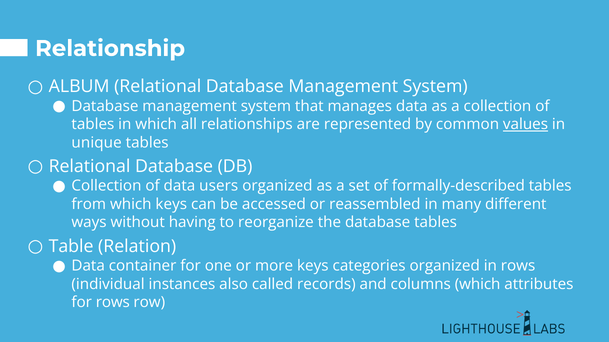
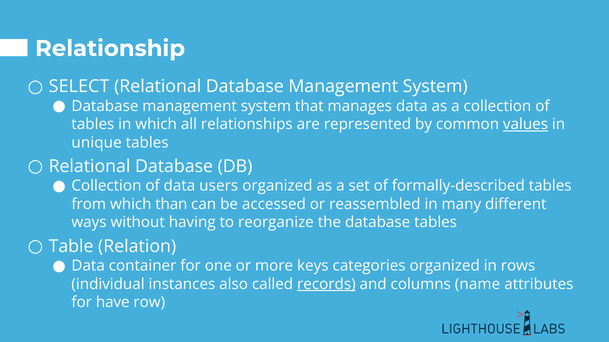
ALBUM: ALBUM -> SELECT
which keys: keys -> than
records underline: none -> present
columns which: which -> name
for rows: rows -> have
